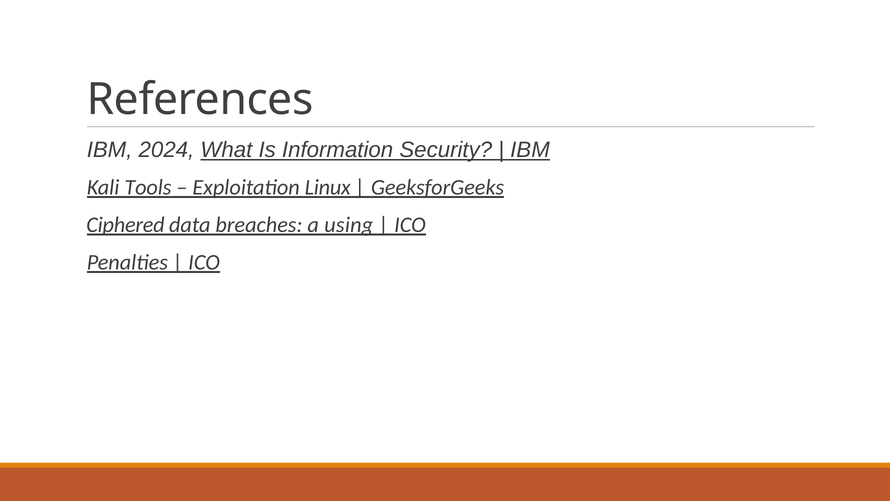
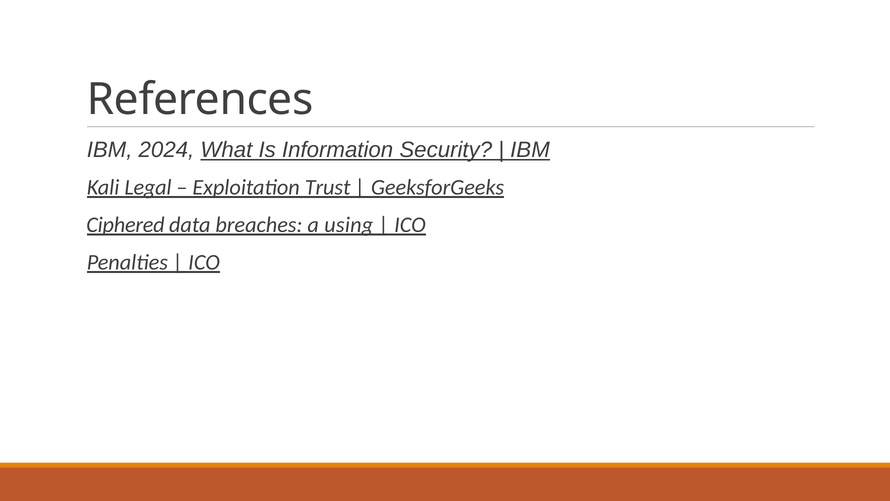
Tools: Tools -> Legal
Linux: Linux -> Trust
